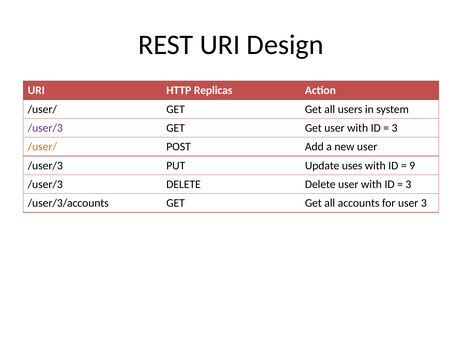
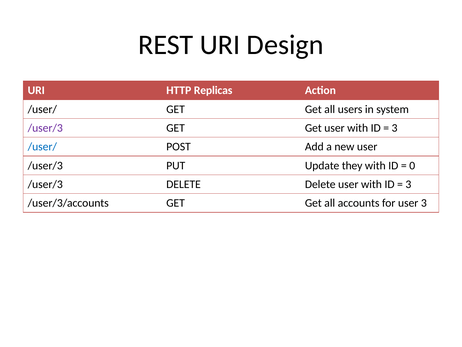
/user/ at (42, 147) colour: orange -> blue
uses: uses -> they
9: 9 -> 0
